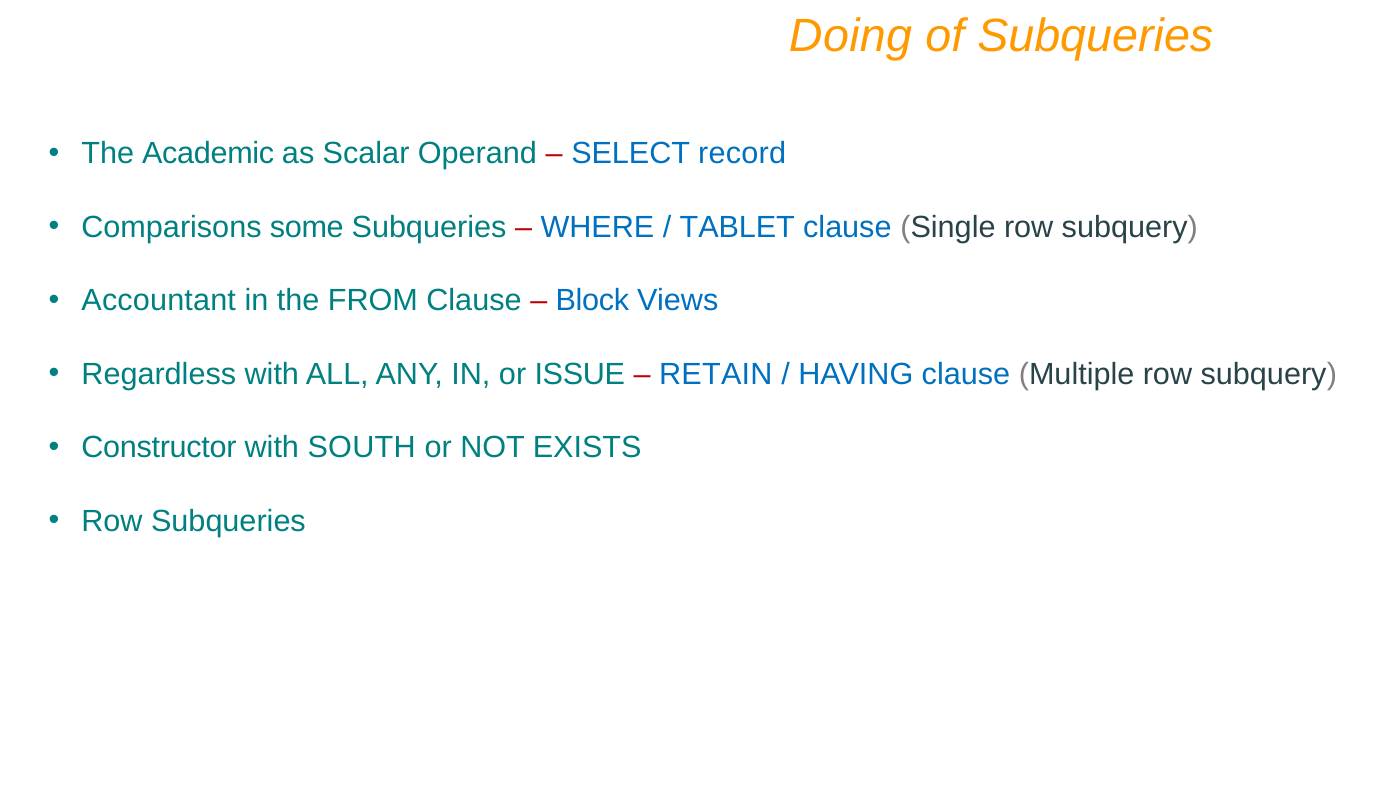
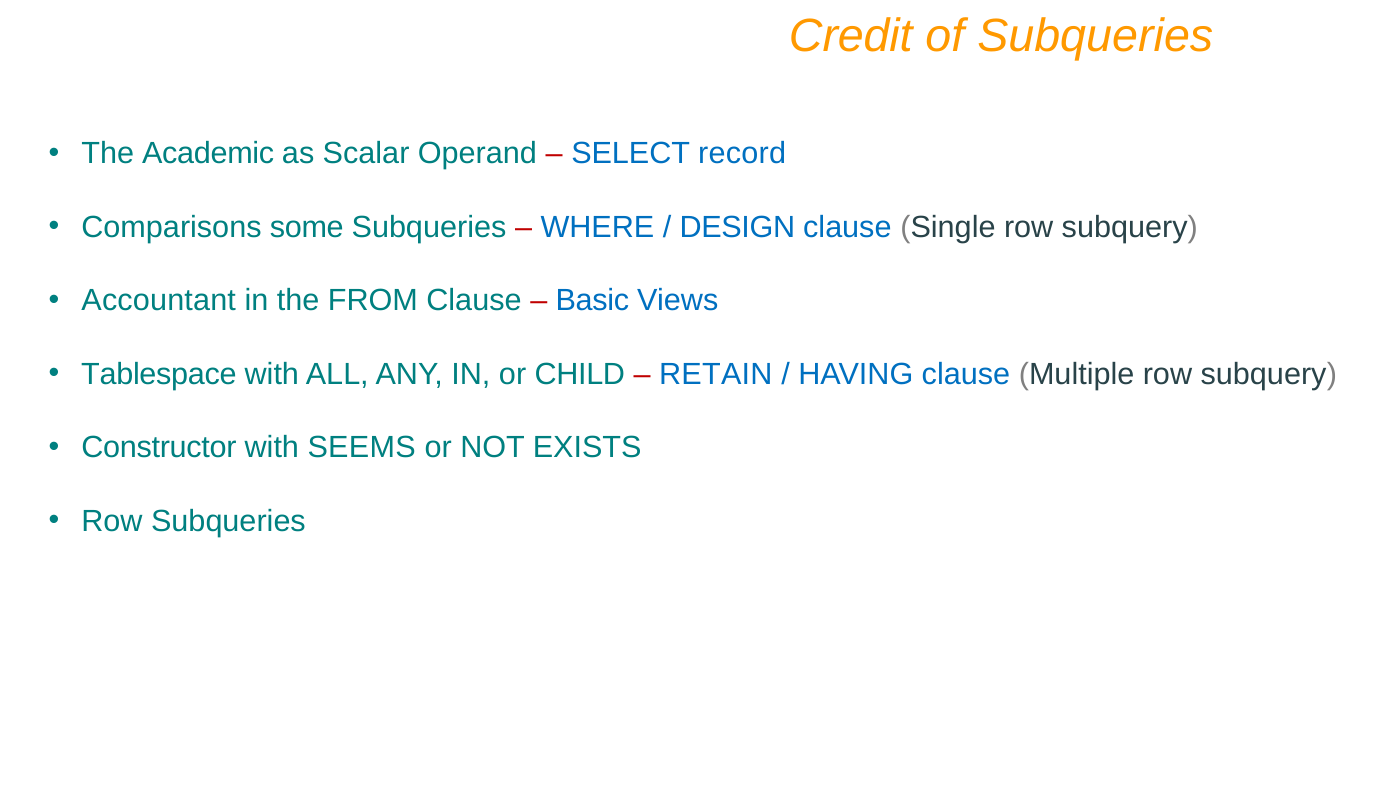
Doing: Doing -> Credit
TABLET: TABLET -> DESIGN
Block: Block -> Basic
Regardless: Regardless -> Tablespace
ISSUE: ISSUE -> CHILD
SOUTH: SOUTH -> SEEMS
